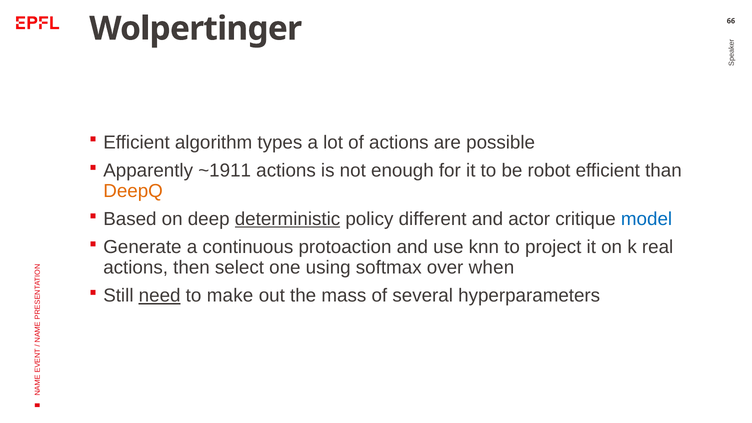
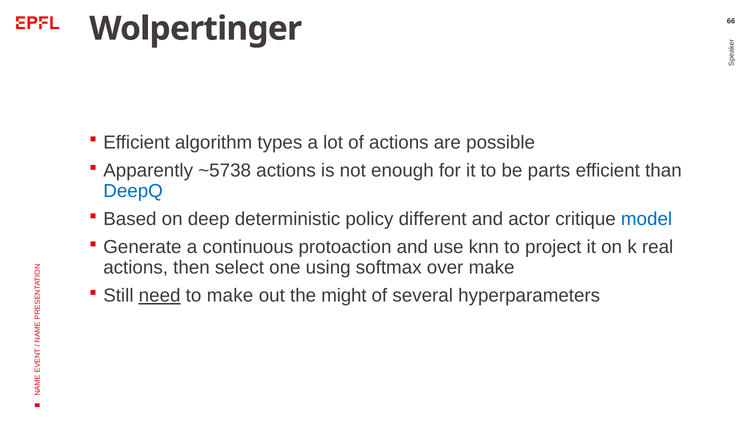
~1911: ~1911 -> ~5738
robot: robot -> parts
DeepQ colour: orange -> blue
deterministic underline: present -> none
over when: when -> make
mass: mass -> might
